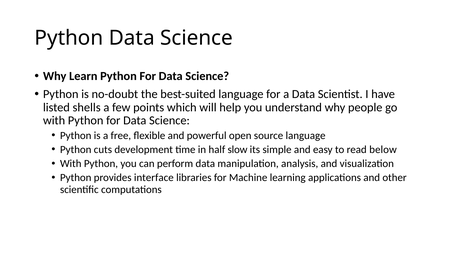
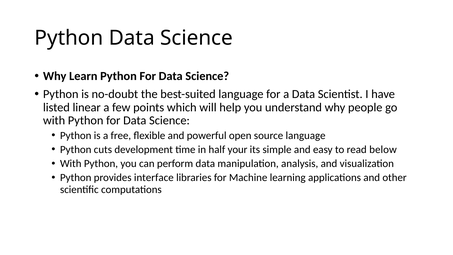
shells: shells -> linear
slow: slow -> your
